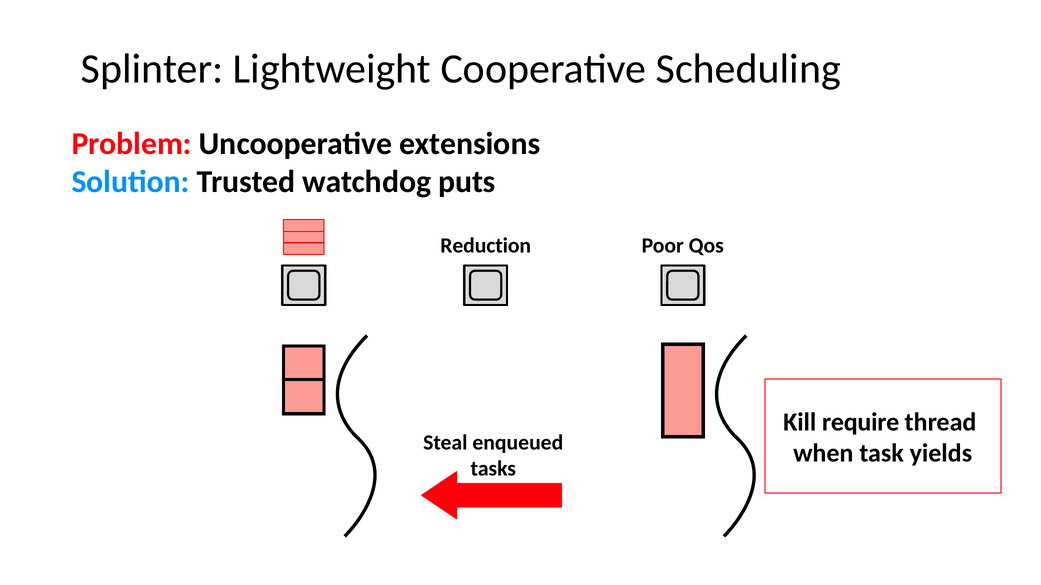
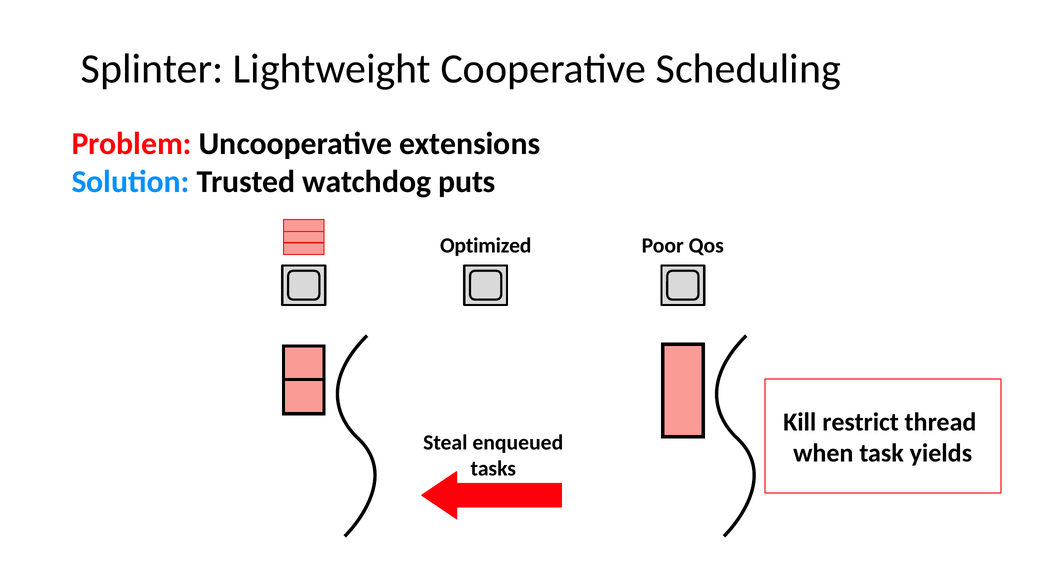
Reduction: Reduction -> Optimized
require: require -> restrict
